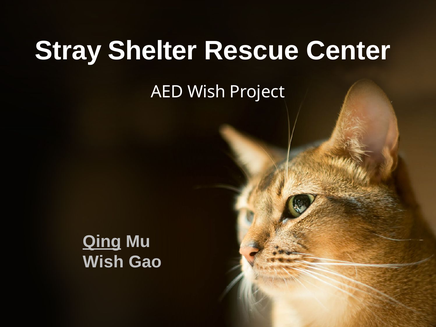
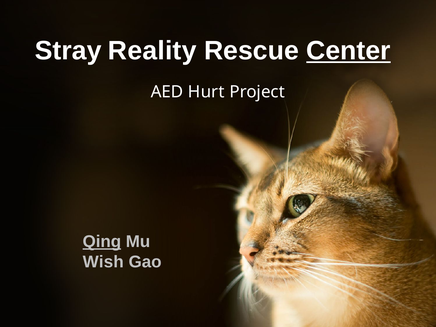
Shelter: Shelter -> Reality
Center underline: none -> present
AED Wish: Wish -> Hurt
